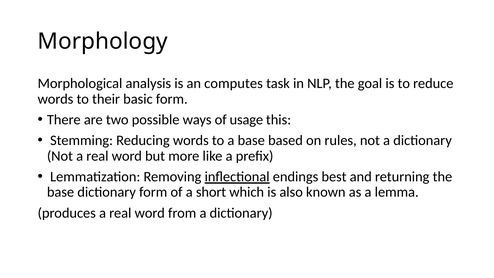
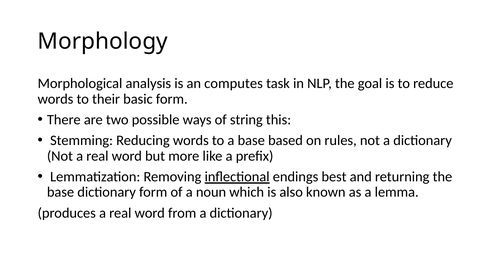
usage: usage -> string
short: short -> noun
